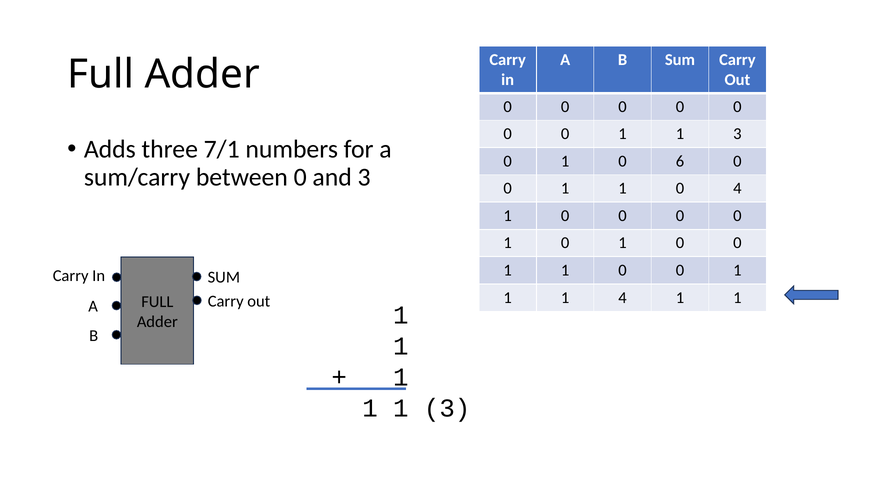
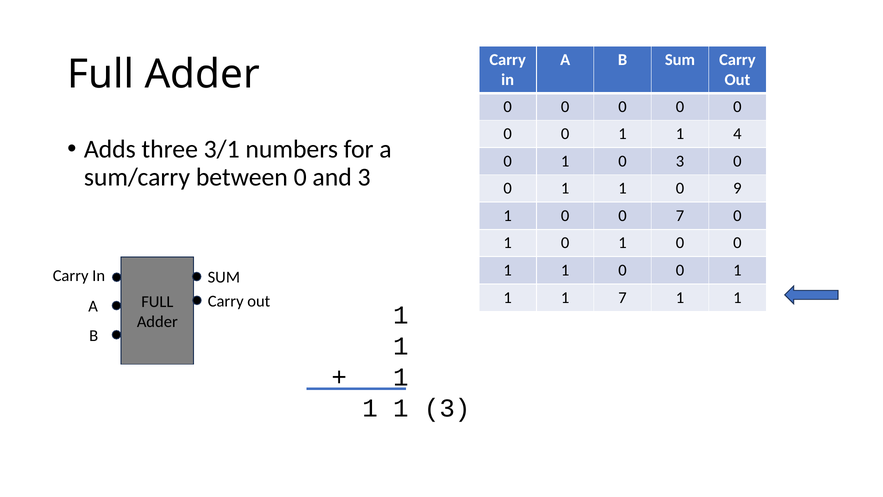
0 1 1 3: 3 -> 4
7/1: 7/1 -> 3/1
0 6: 6 -> 3
0 4: 4 -> 9
1 0 0 0: 0 -> 7
1 4: 4 -> 7
